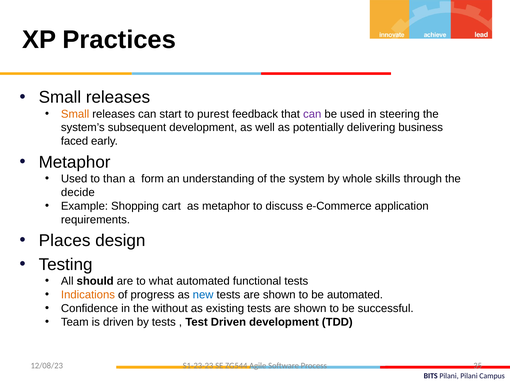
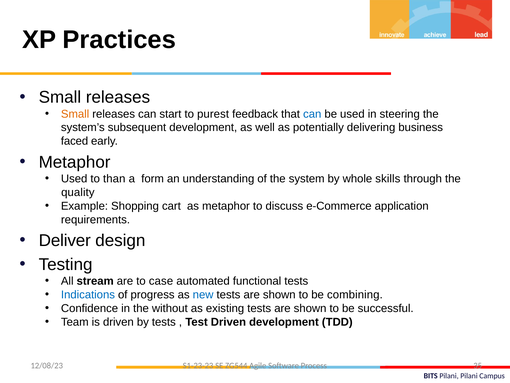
can at (312, 114) colour: purple -> blue
decide: decide -> quality
Places: Places -> Deliver
should: should -> stream
what: what -> case
Indications colour: orange -> blue
be automated: automated -> combining
